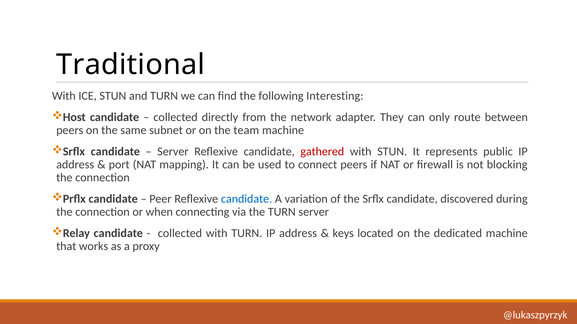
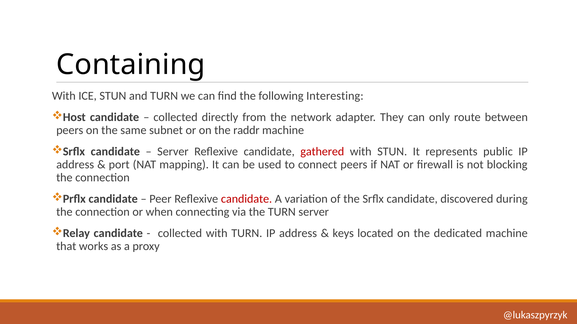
Traditional: Traditional -> Containing
team: team -> raddr
candidate at (247, 199) colour: blue -> red
